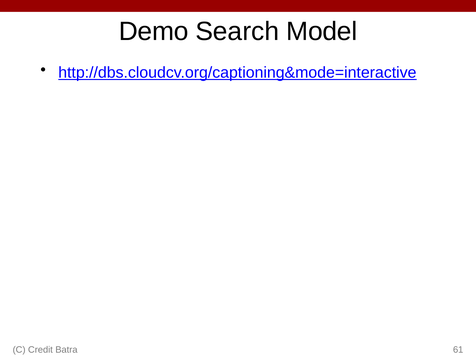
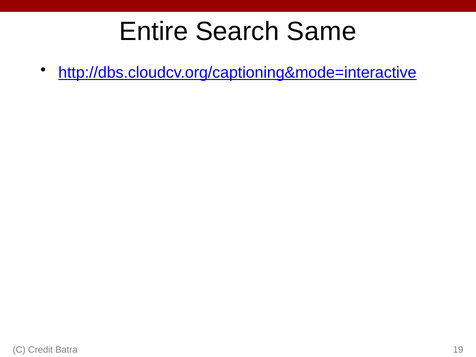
Demo: Demo -> Entire
Model: Model -> Same
61: 61 -> 19
